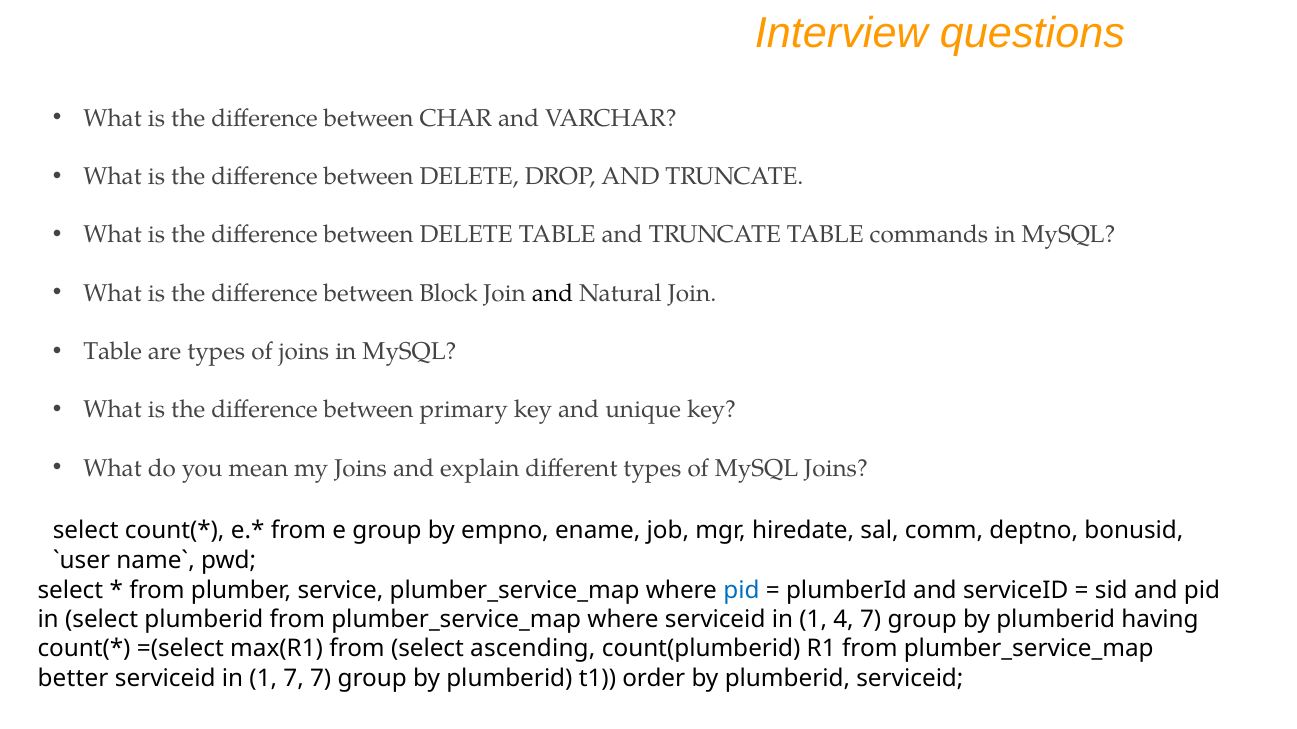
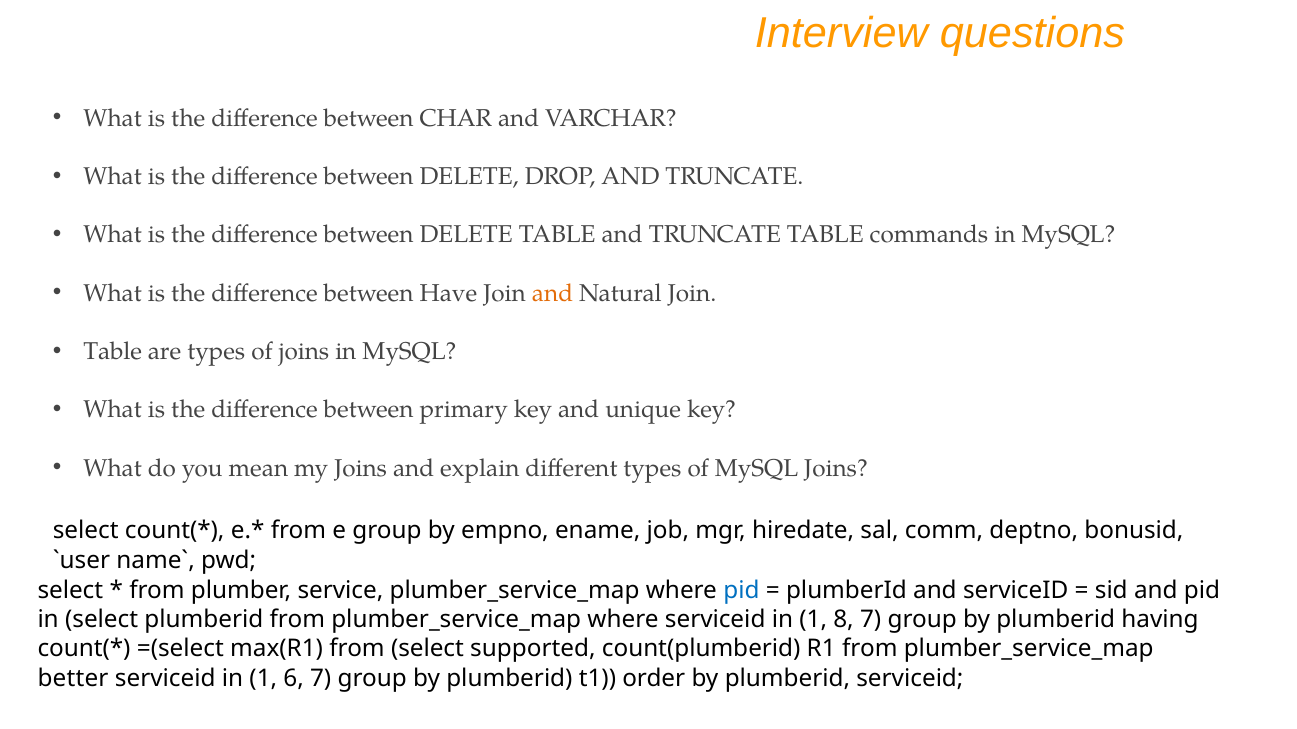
Block: Block -> Have
and at (553, 293) colour: black -> orange
4: 4 -> 8
ascending: ascending -> supported
1 7: 7 -> 6
